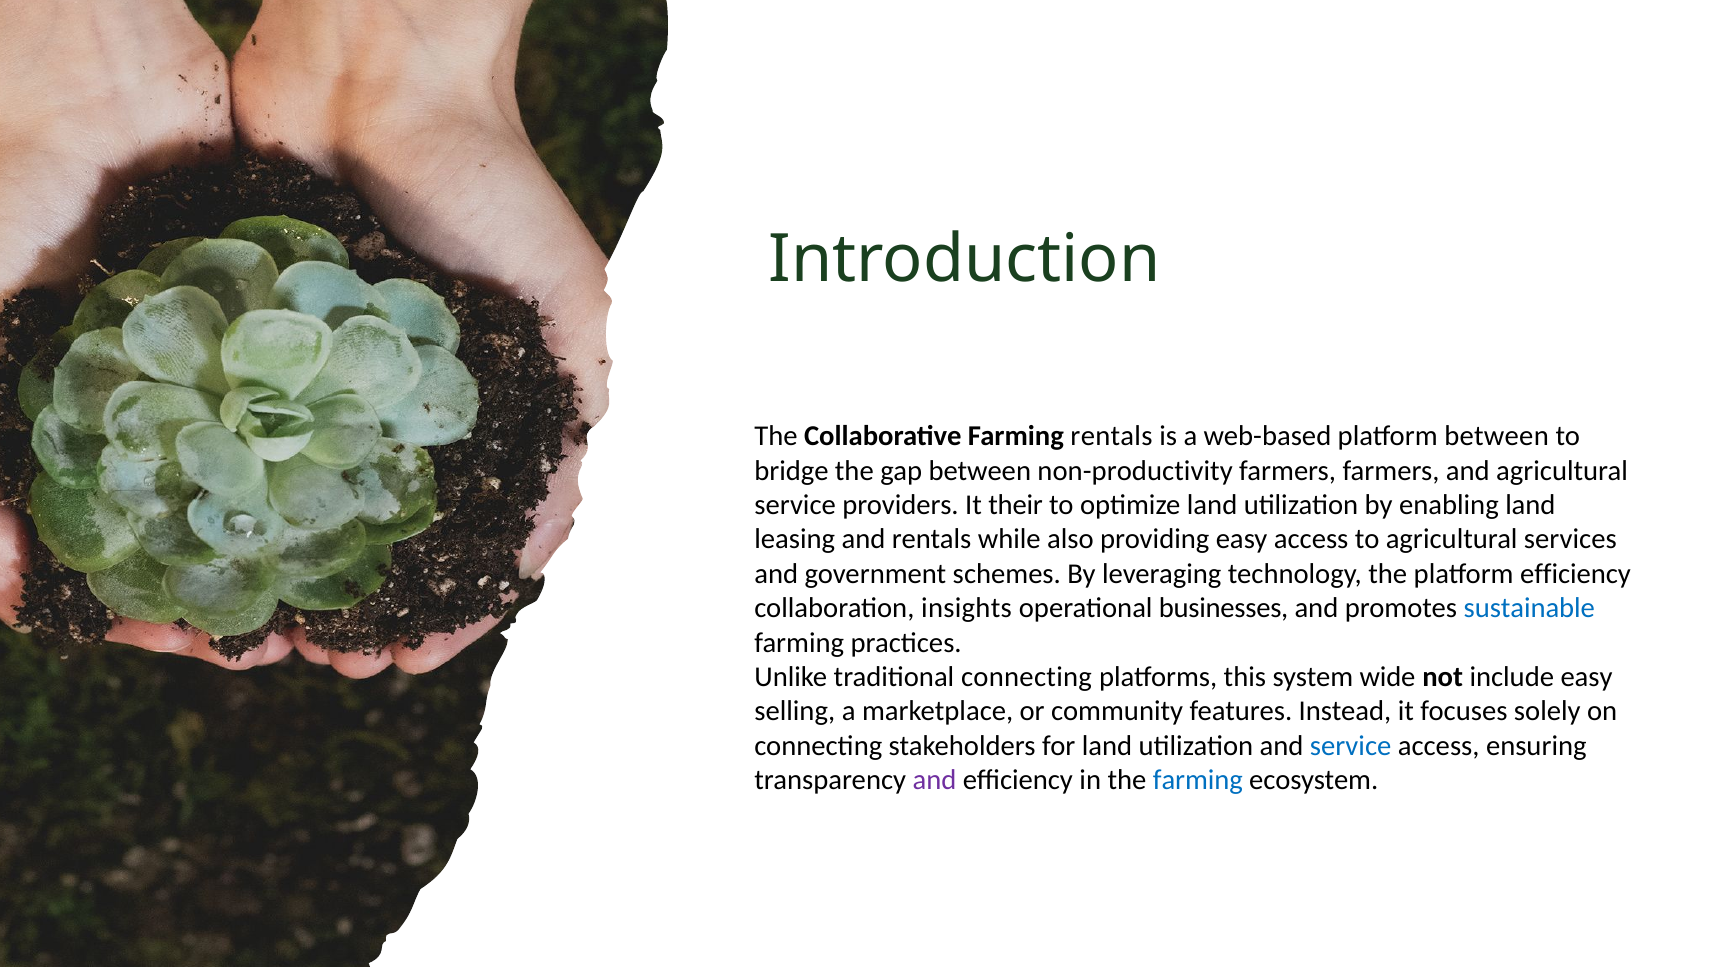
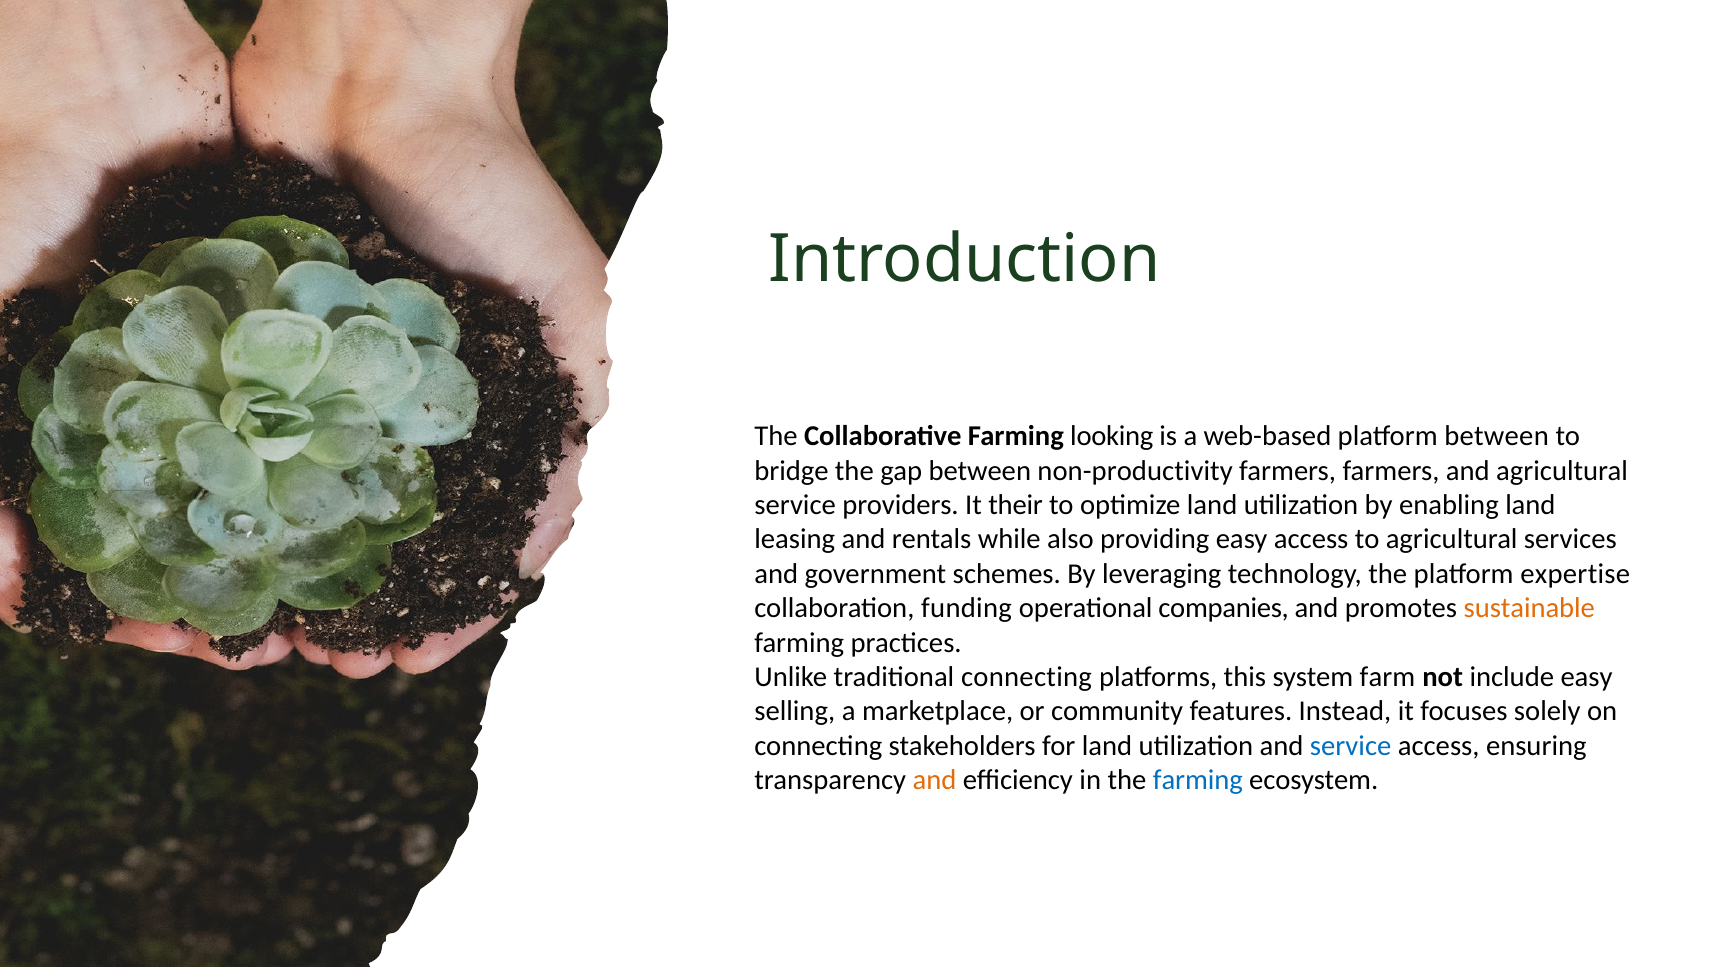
Farming rentals: rentals -> looking
platform efficiency: efficiency -> expertise
insights: insights -> funding
businesses: businesses -> companies
sustainable colour: blue -> orange
wide: wide -> farm
and at (934, 780) colour: purple -> orange
